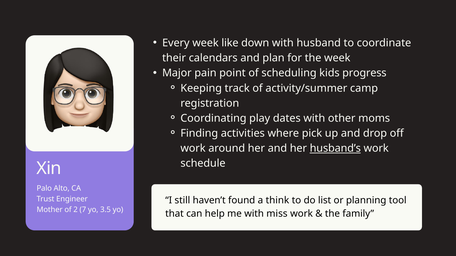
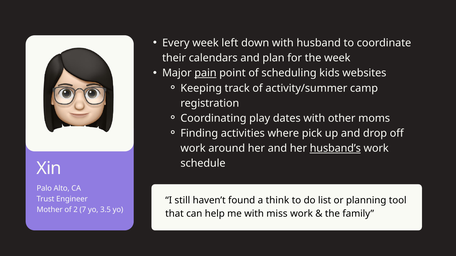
like: like -> left
pain underline: none -> present
progress: progress -> websites
